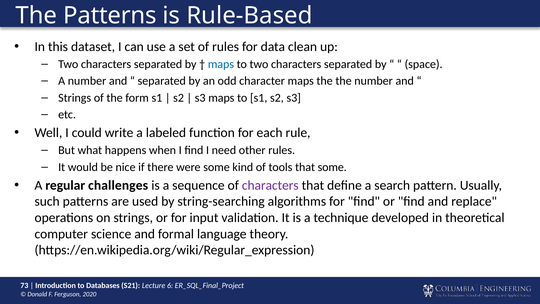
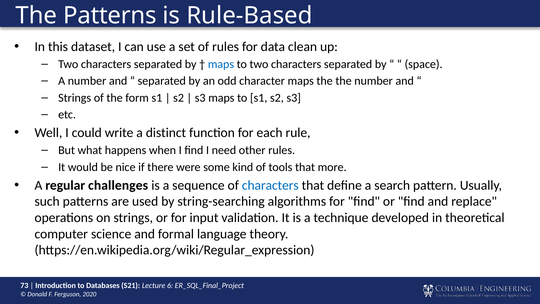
labeled: labeled -> distinct
that some: some -> more
characters at (270, 185) colour: purple -> blue
